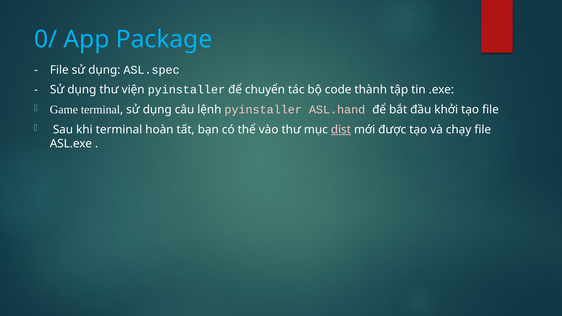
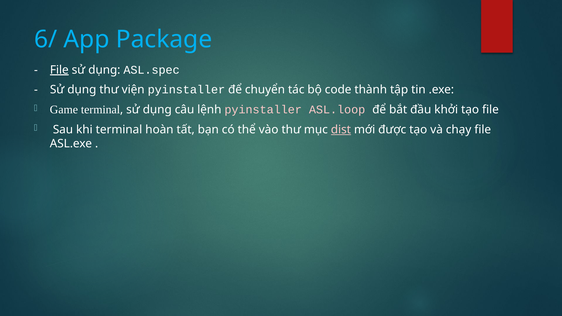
0/: 0/ -> 6/
File at (59, 70) underline: none -> present
ASL.hand: ASL.hand -> ASL.loop
